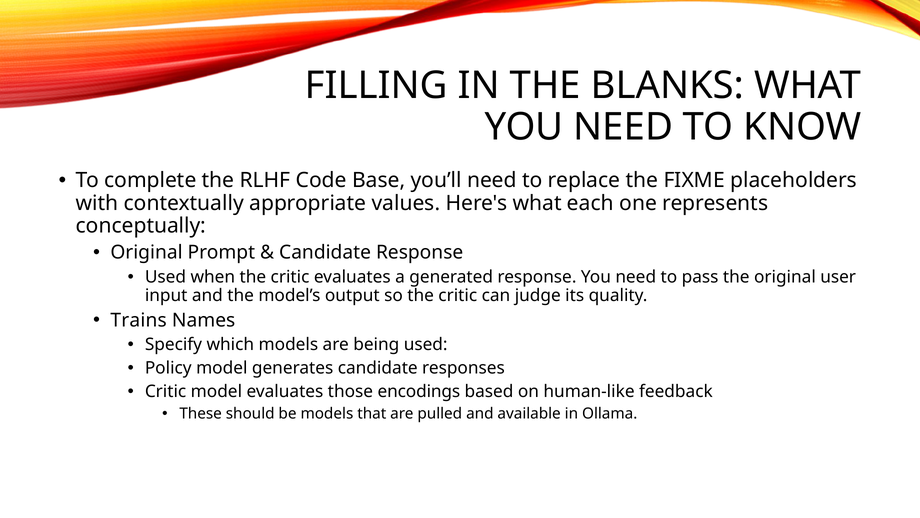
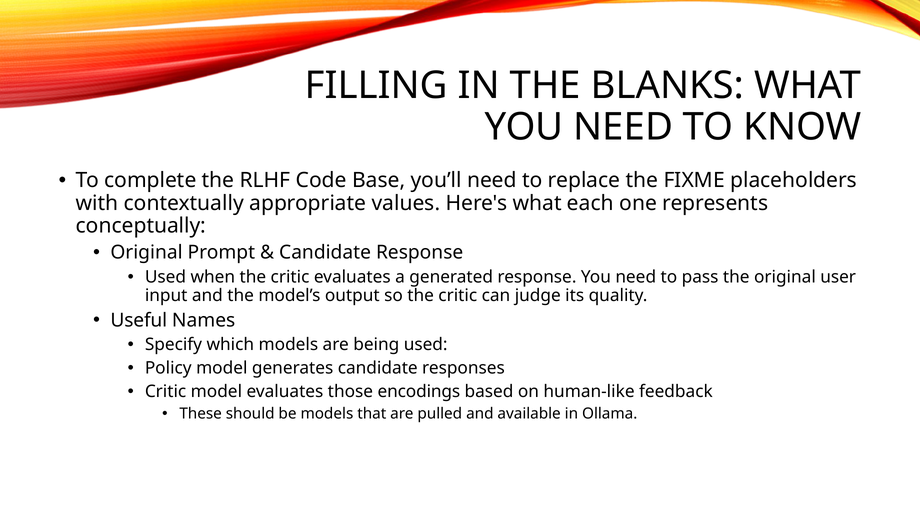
Trains: Trains -> Useful
